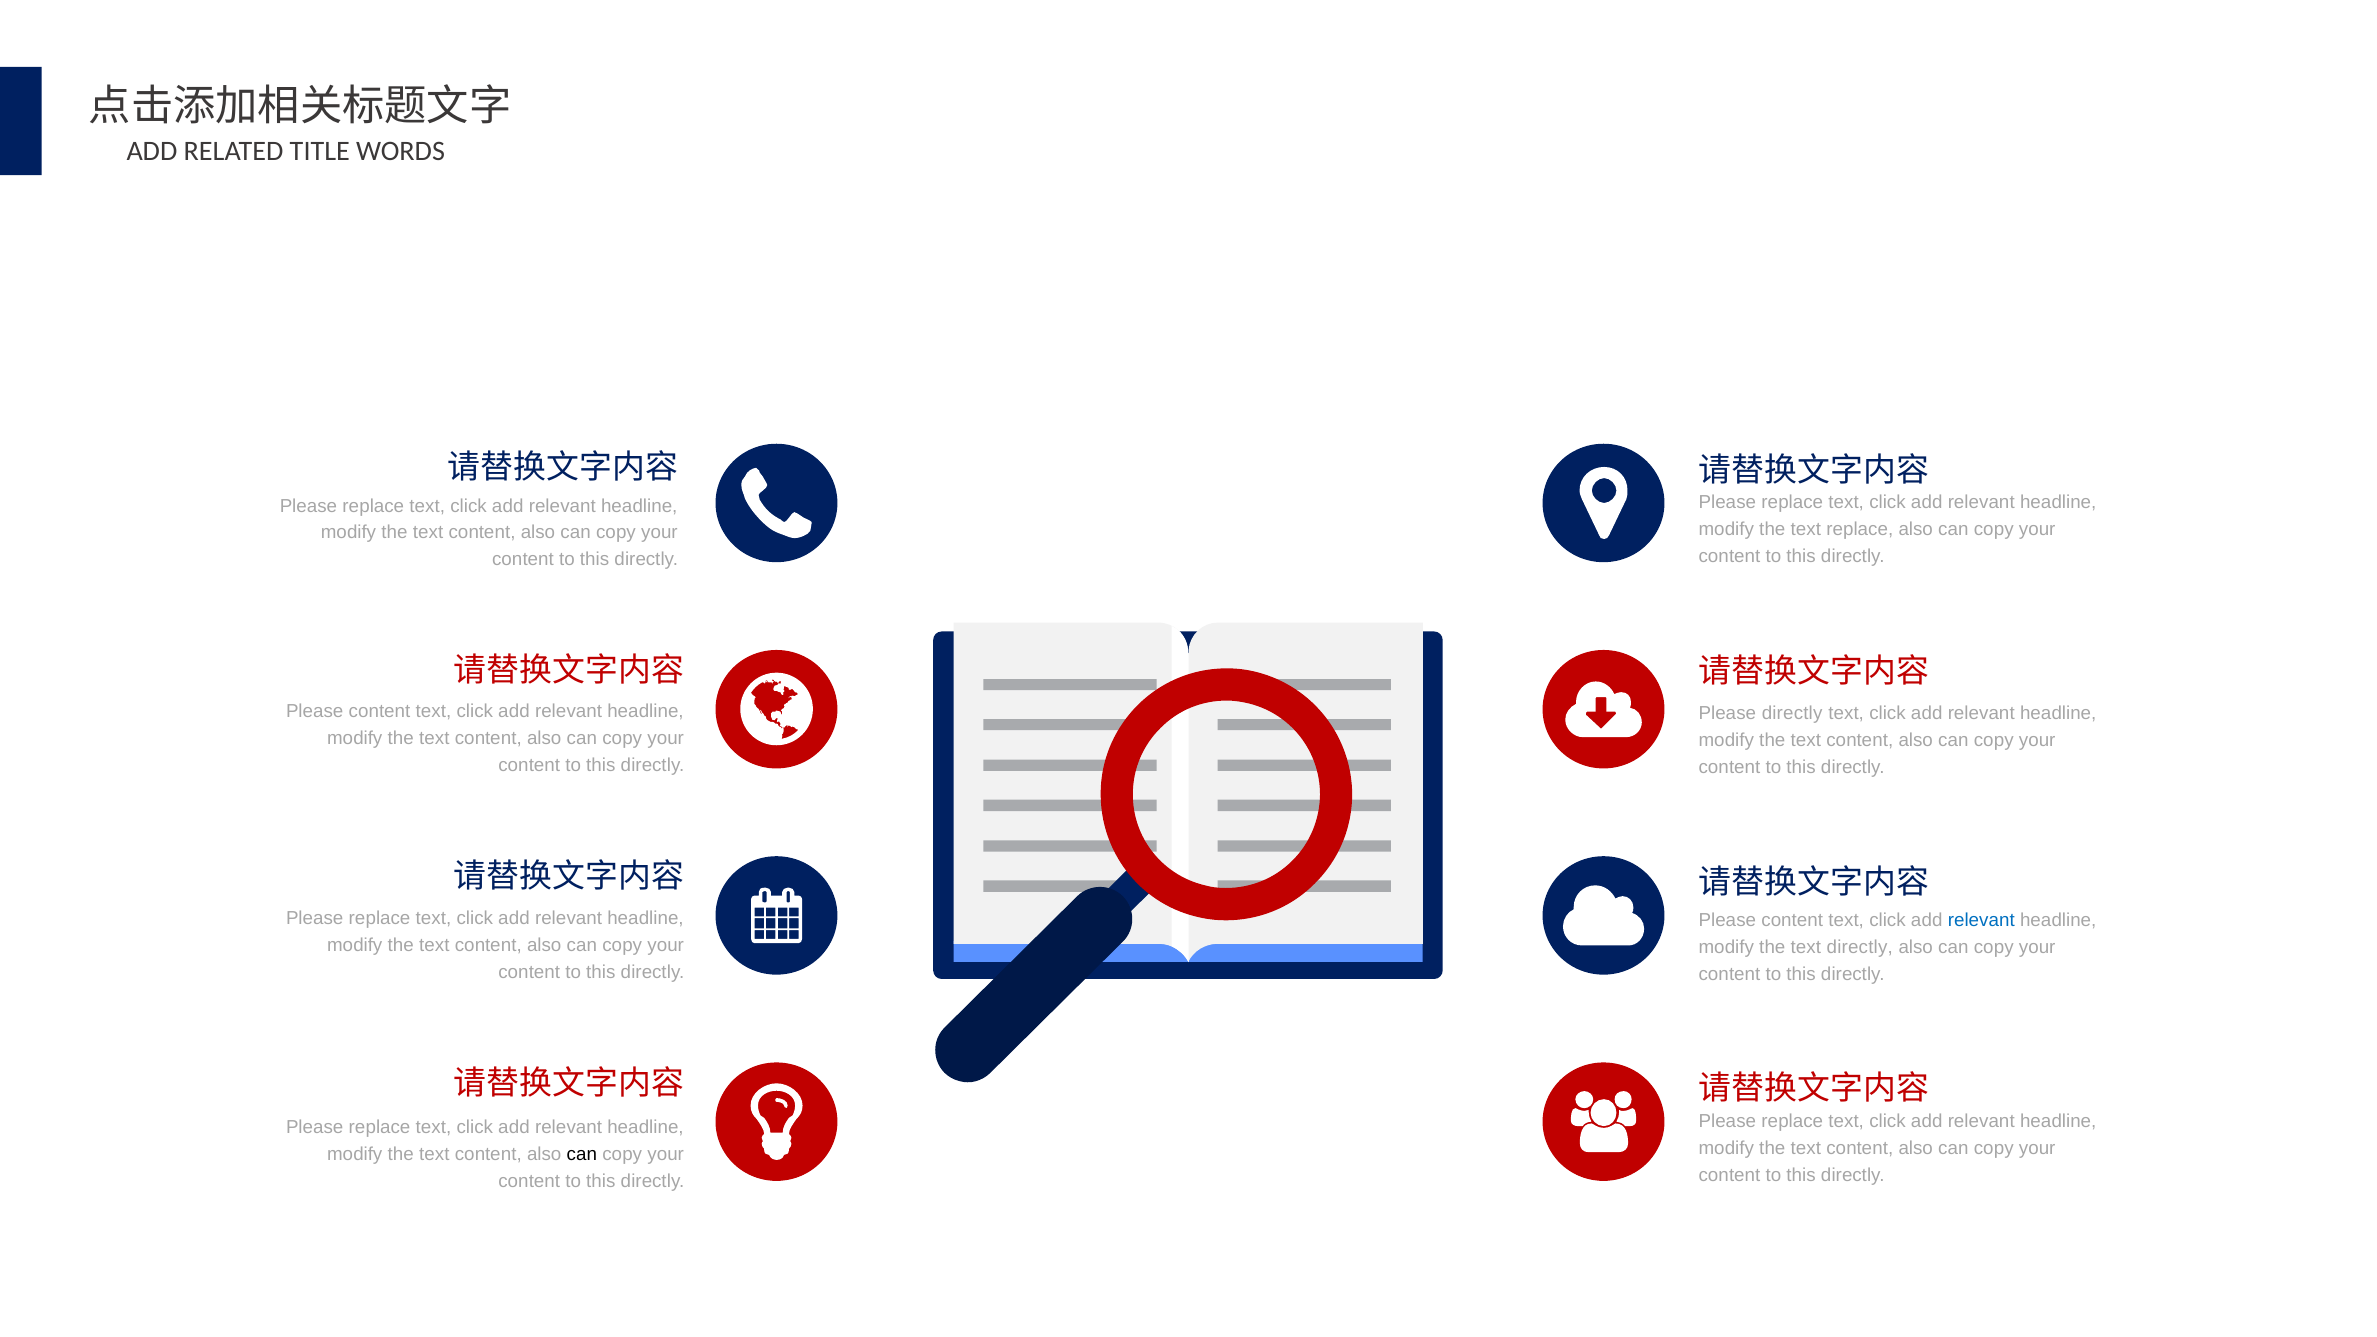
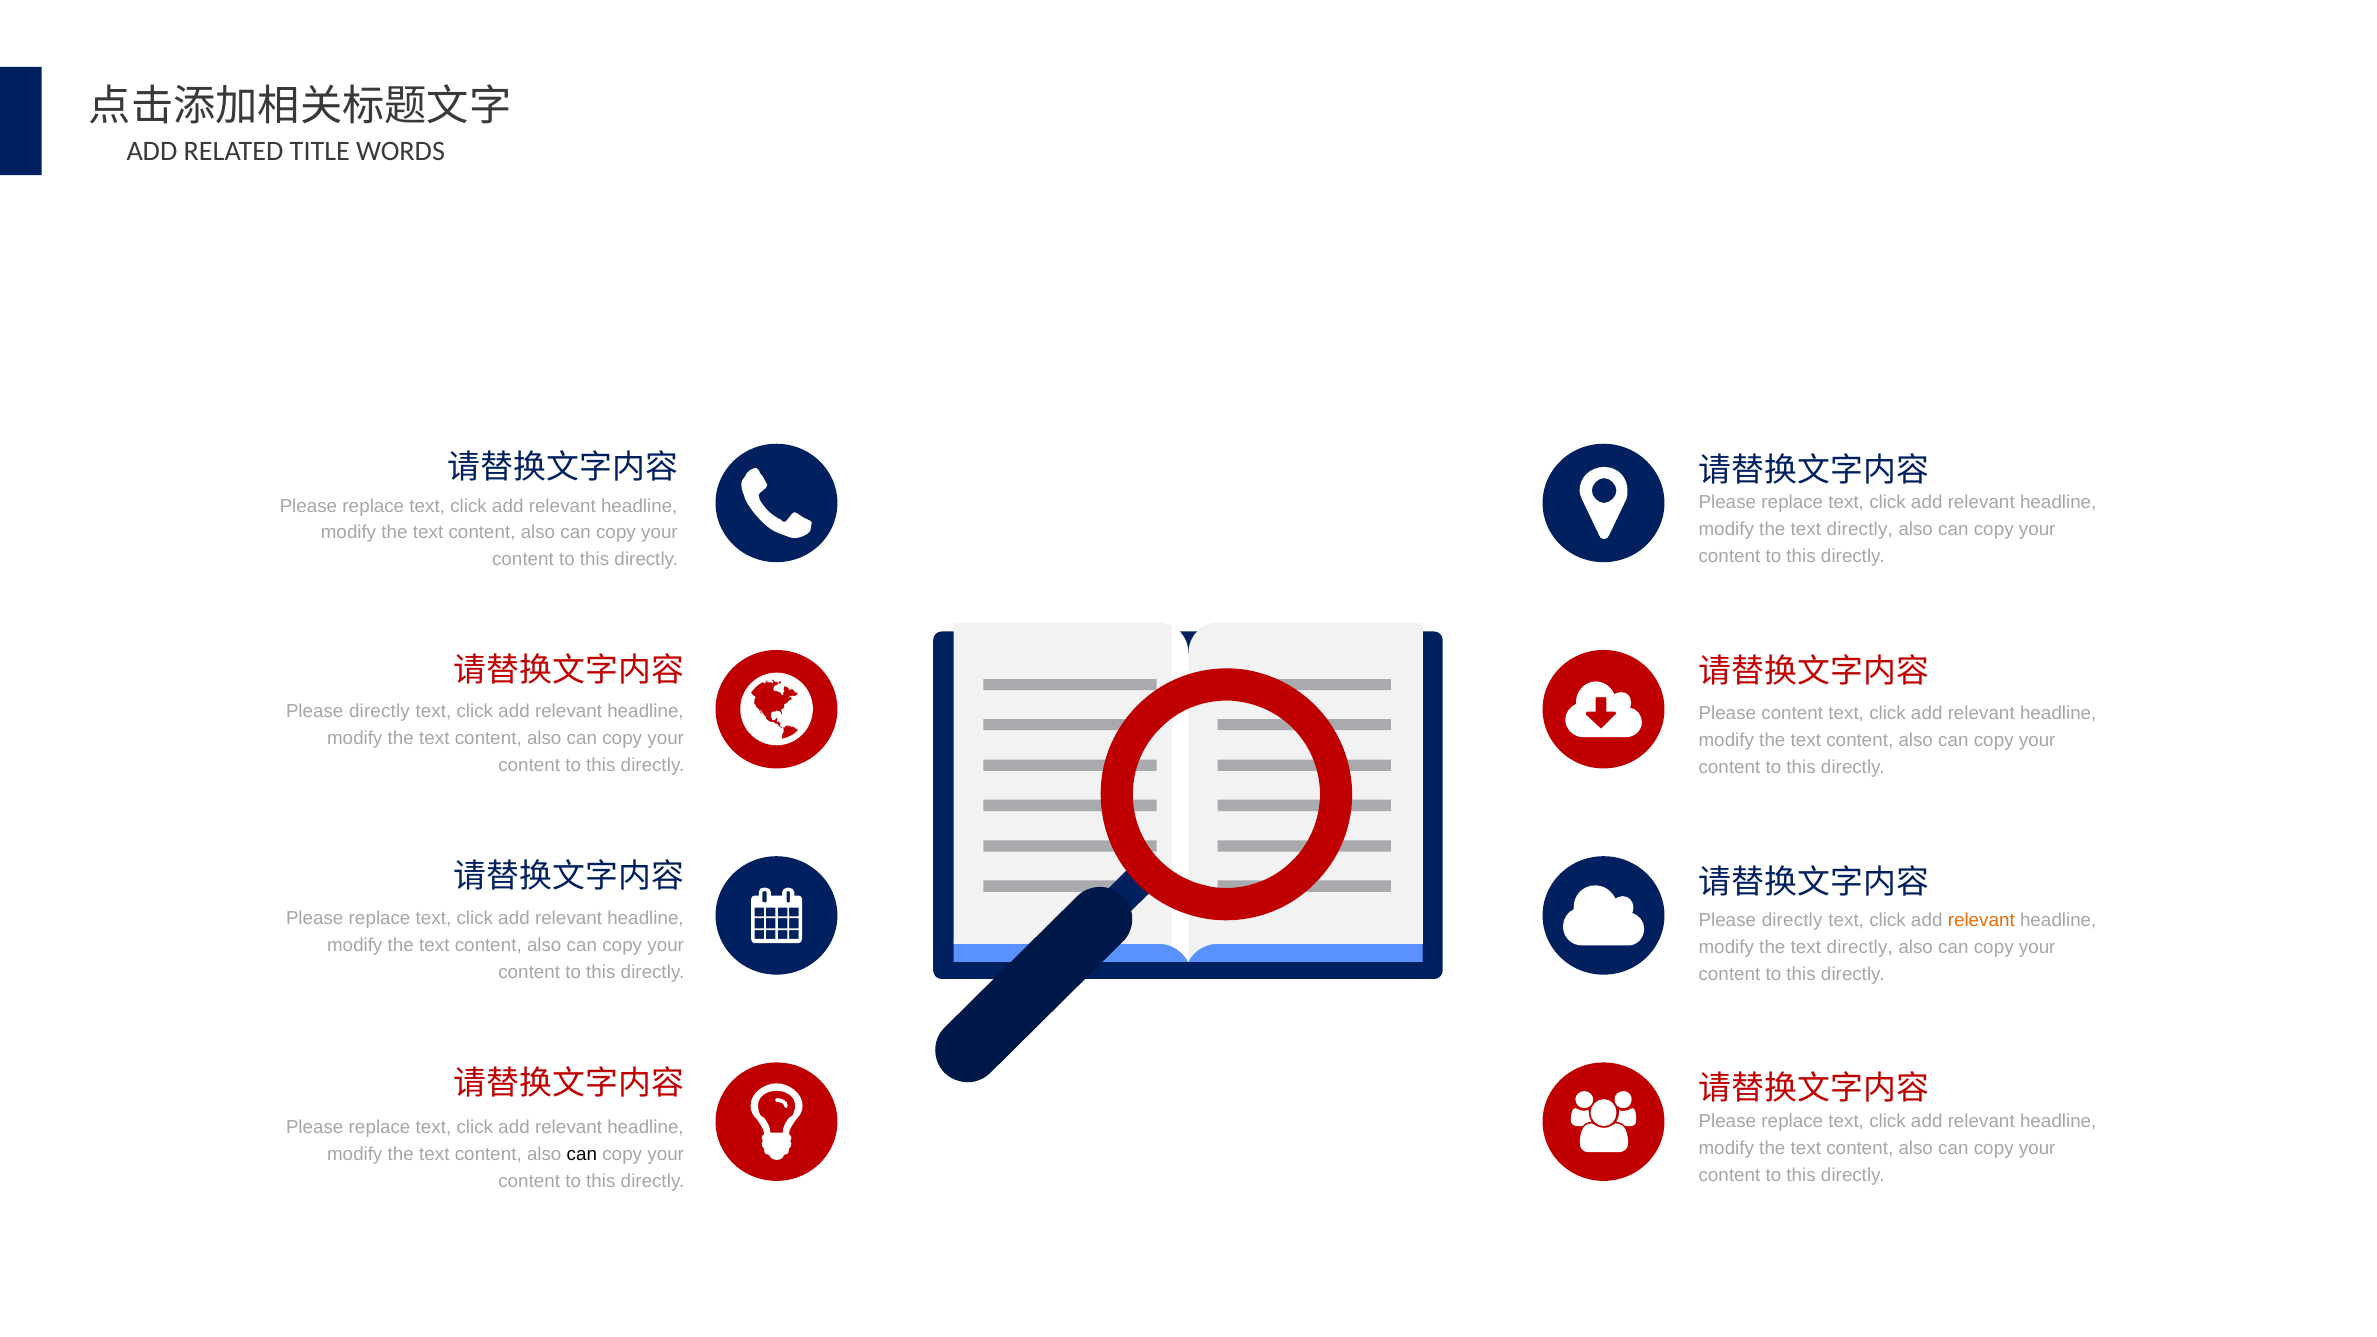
replace at (1860, 530): replace -> directly
content at (380, 711): content -> directly
Please directly: directly -> content
content at (1792, 920): content -> directly
relevant at (1981, 920) colour: blue -> orange
